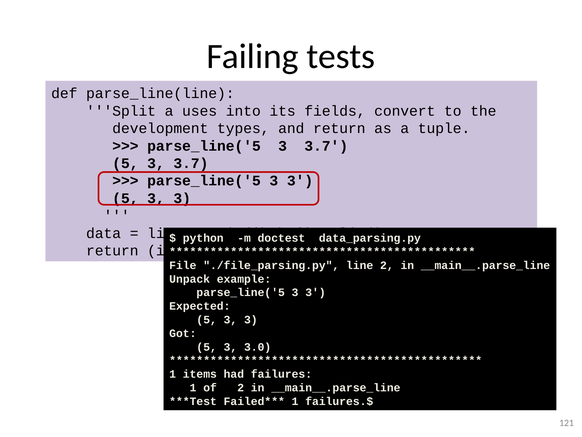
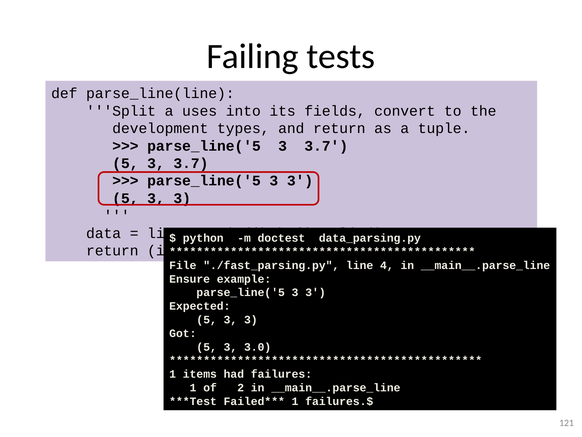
./file_parsing.py: ./file_parsing.py -> ./fast_parsing.py
line 2: 2 -> 4
Unpack: Unpack -> Ensure
